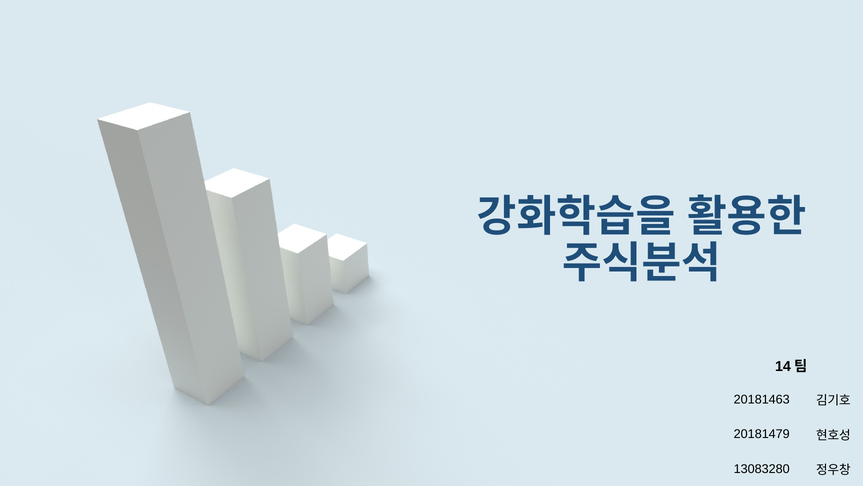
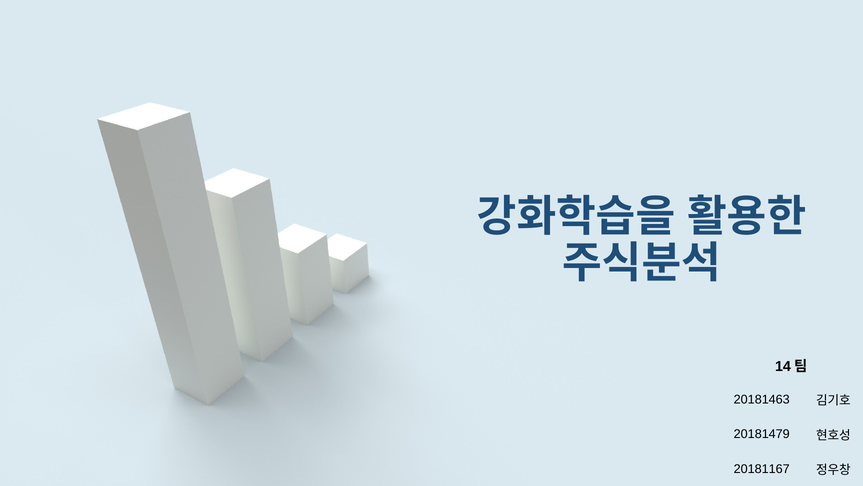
13083280: 13083280 -> 20181167
